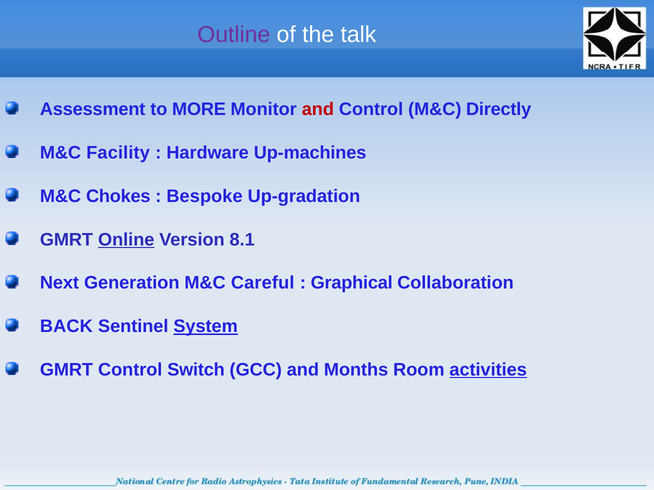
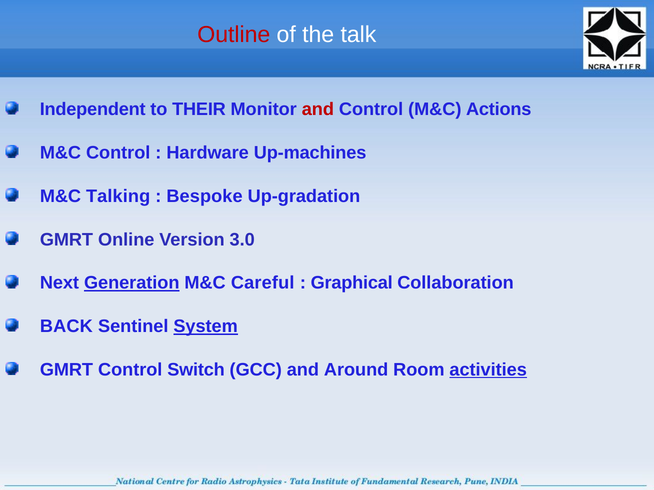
Outline colour: purple -> red
Assessment: Assessment -> Independent
MORE: MORE -> THEIR
Directly: Directly -> Actions
M&C Facility: Facility -> Control
Chokes: Chokes -> Talking
Online underline: present -> none
8.1: 8.1 -> 3.0
Generation underline: none -> present
Months: Months -> Around
